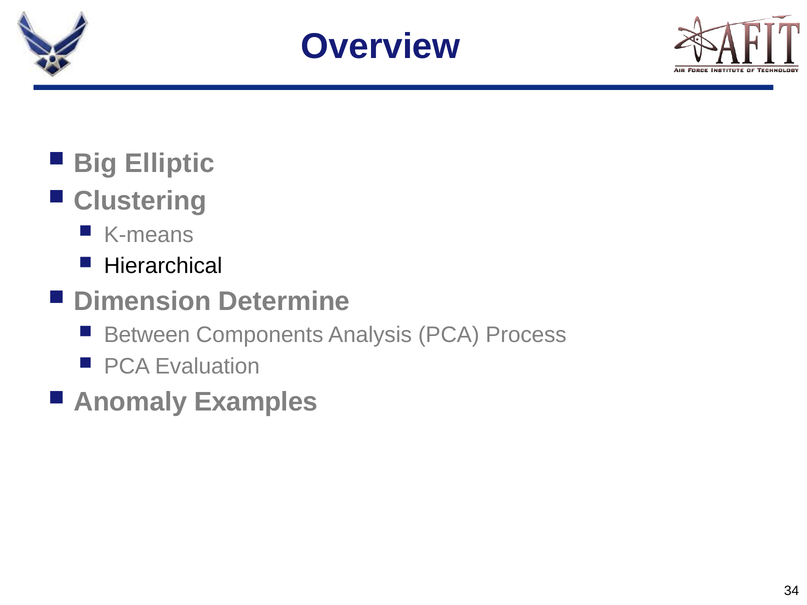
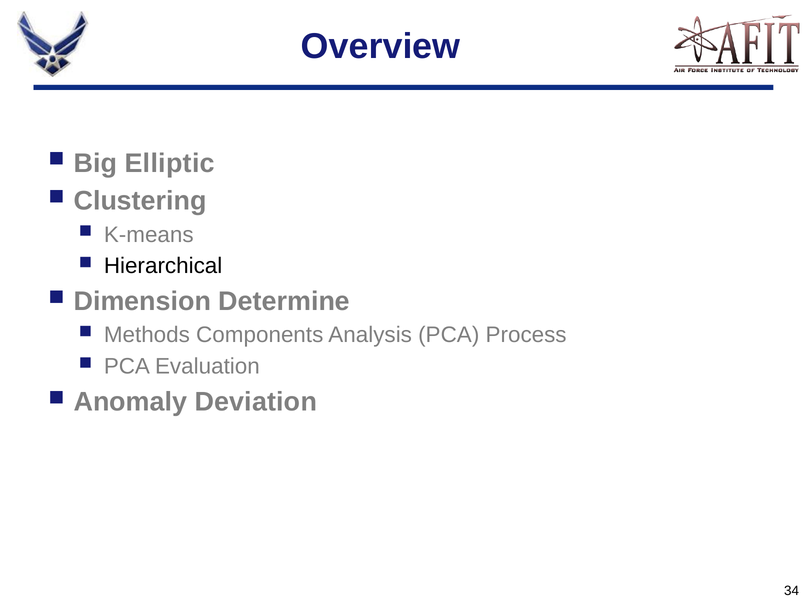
Between: Between -> Methods
Examples: Examples -> Deviation
